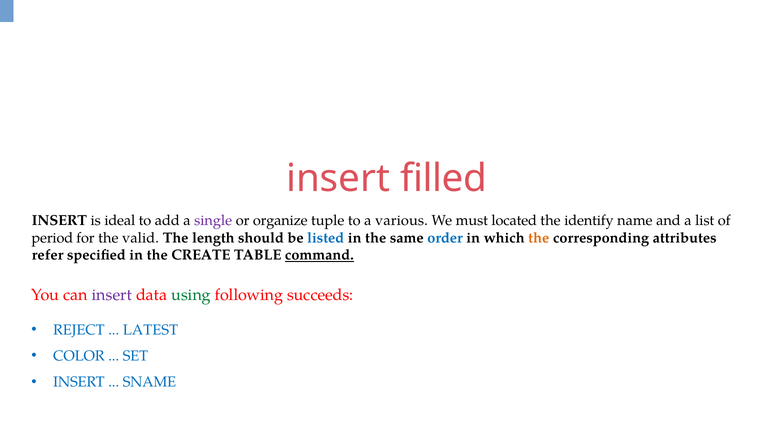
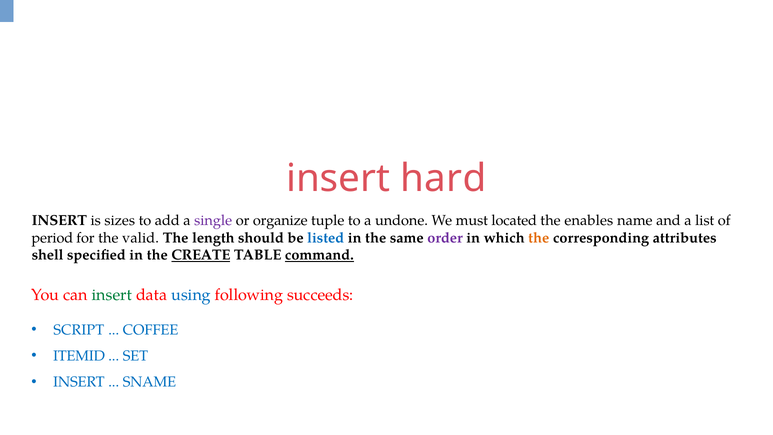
filled: filled -> hard
ideal: ideal -> sizes
various: various -> undone
identify: identify -> enables
order colour: blue -> purple
refer: refer -> shell
CREATE underline: none -> present
insert at (112, 295) colour: purple -> green
using colour: green -> blue
REJECT: REJECT -> SCRIPT
LATEST: LATEST -> COFFEE
COLOR: COLOR -> ITEMID
